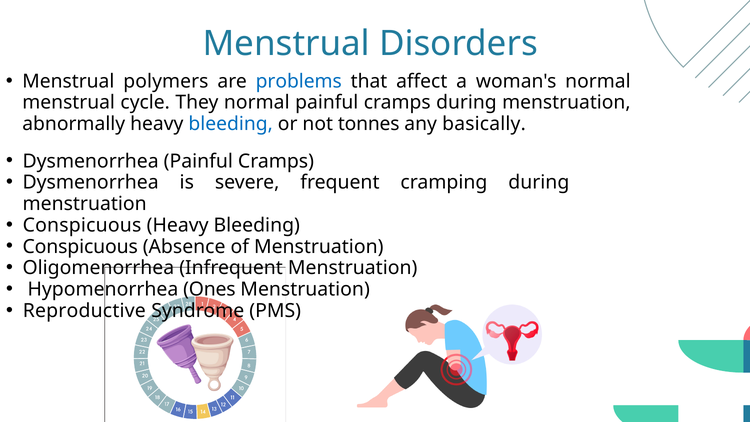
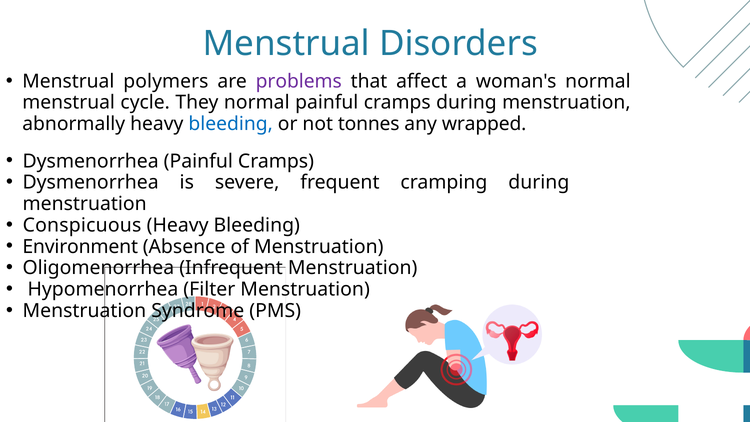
problems colour: blue -> purple
basically: basically -> wrapped
Conspicuous at (80, 247): Conspicuous -> Environment
Ones: Ones -> Filter
Reproductive at (84, 311): Reproductive -> Menstruation
